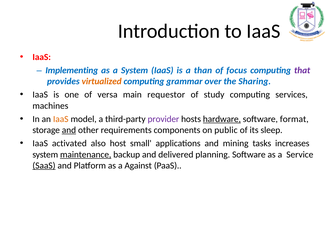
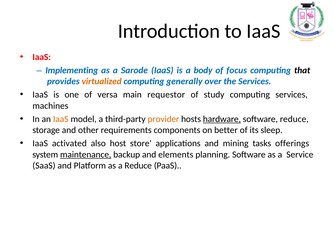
a System: System -> Sarode
than: than -> body
that colour: purple -> black
grammar: grammar -> generally
the Sharing: Sharing -> Services
provider colour: purple -> orange
software format: format -> reduce
and at (69, 131) underline: present -> none
public: public -> better
small: small -> store
increases: increases -> offerings
delivered: delivered -> elements
SaaS underline: present -> none
a Against: Against -> Reduce
